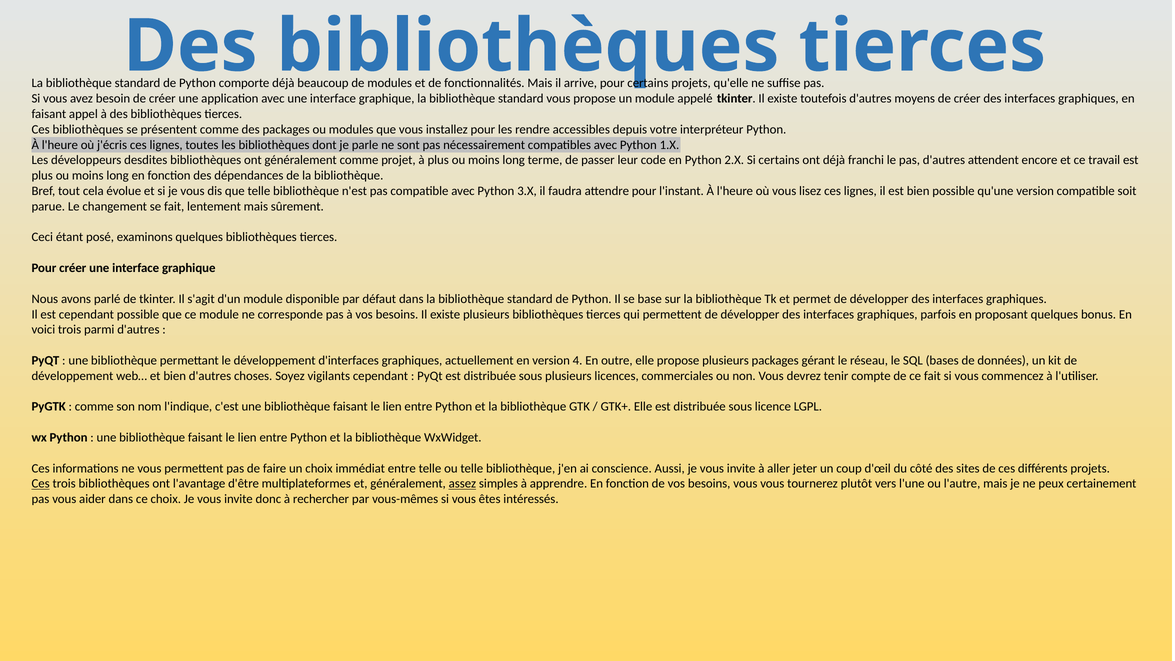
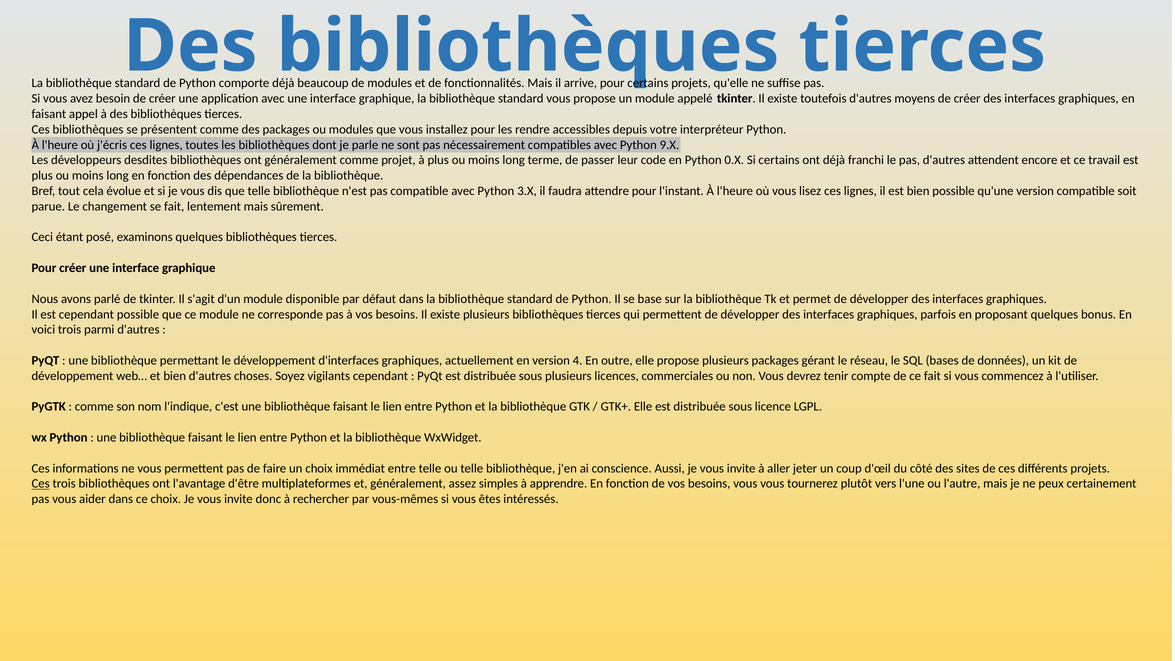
1.X: 1.X -> 9.X
2.X: 2.X -> 0.X
assez underline: present -> none
